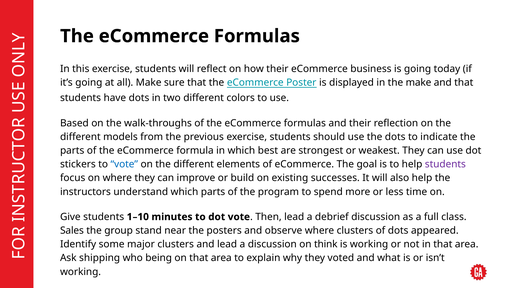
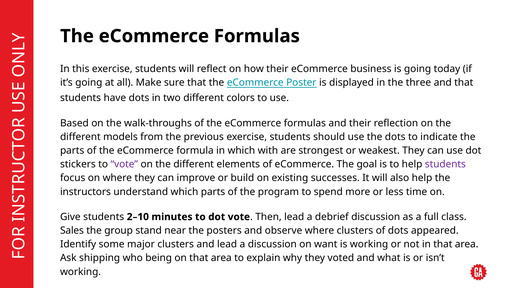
the make: make -> three
best: best -> with
vote at (124, 165) colour: blue -> purple
1–10: 1–10 -> 2–10
think: think -> want
